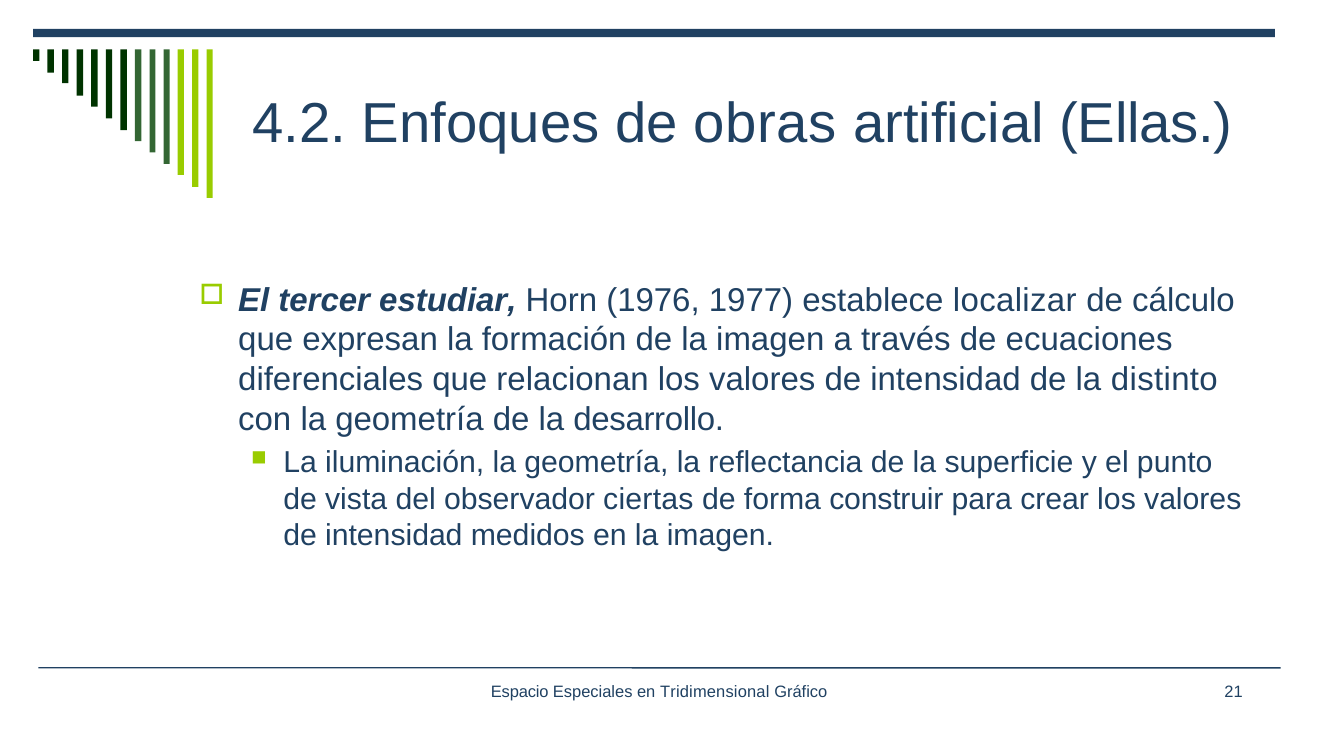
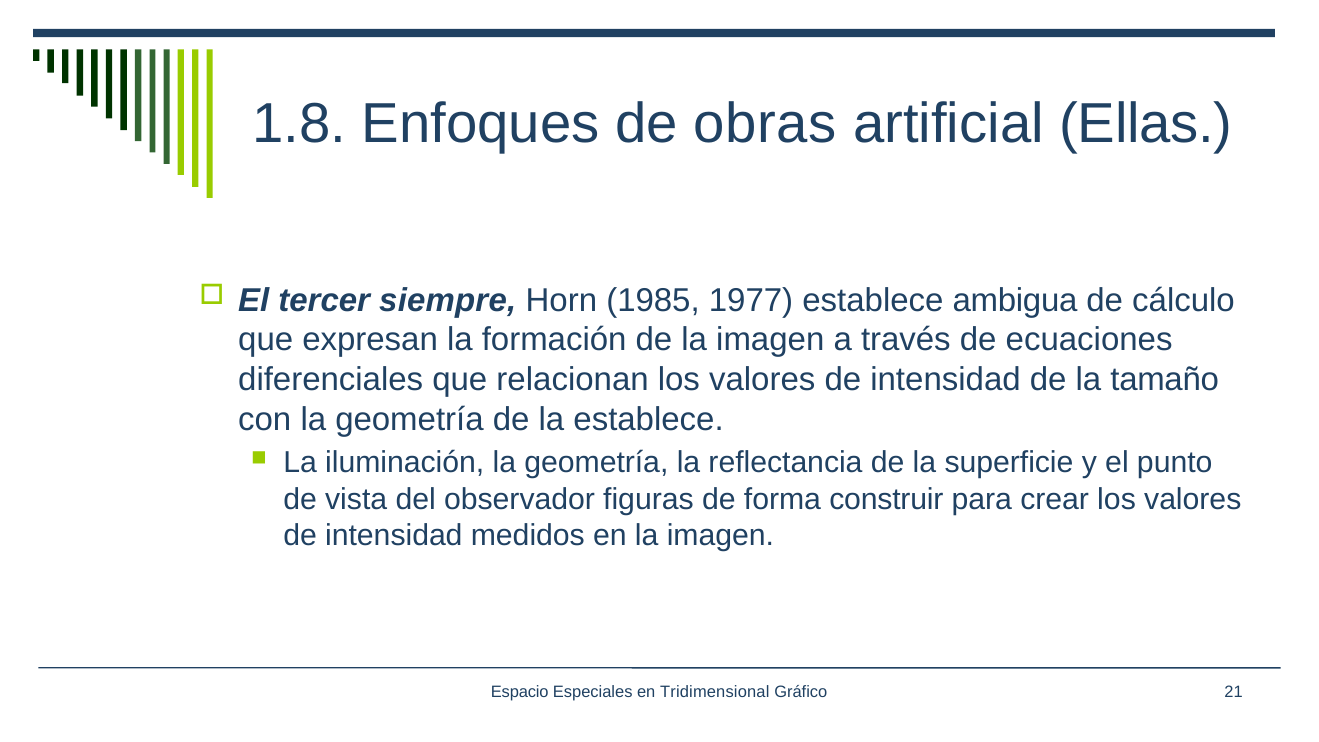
4.2: 4.2 -> 1.8
estudiar: estudiar -> siempre
1976: 1976 -> 1985
localizar: localizar -> ambigua
distinto: distinto -> tamaño
la desarrollo: desarrollo -> establece
ciertas: ciertas -> figuras
